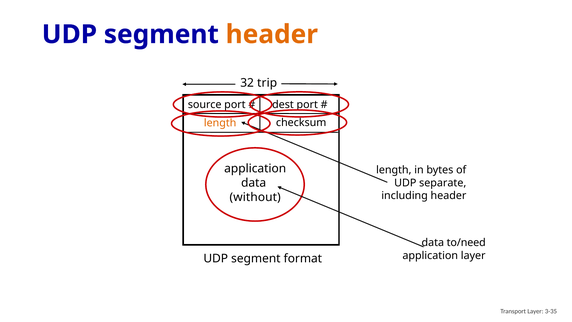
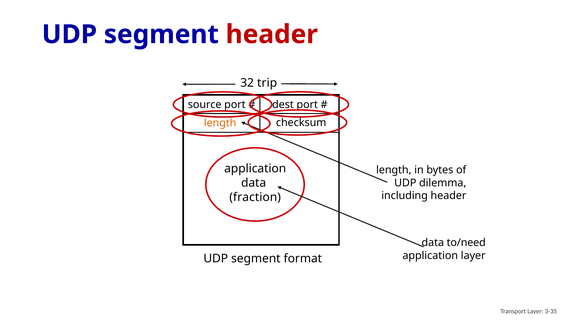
header at (272, 34) colour: orange -> red
separate: separate -> dilemma
without: without -> fraction
